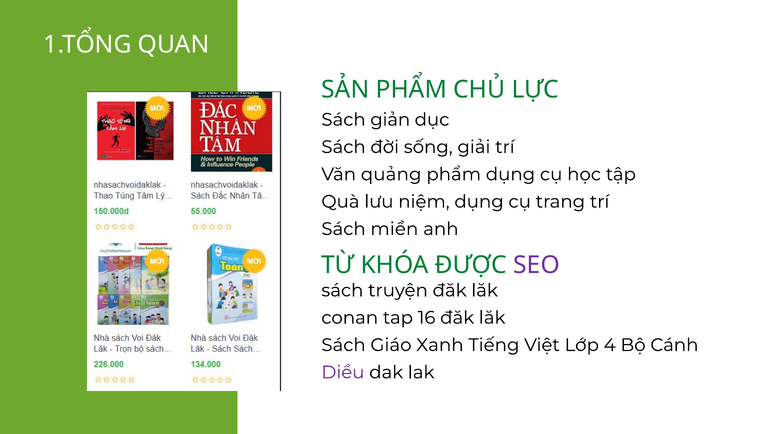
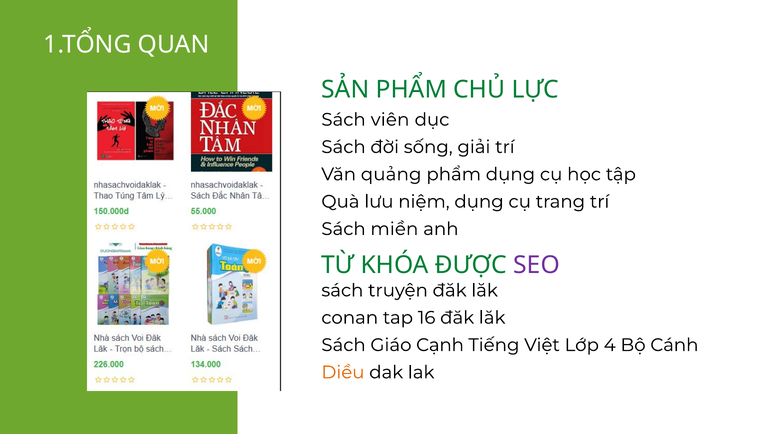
giản: giản -> viên
Xanh: Xanh -> Cạnh
Diều colour: purple -> orange
